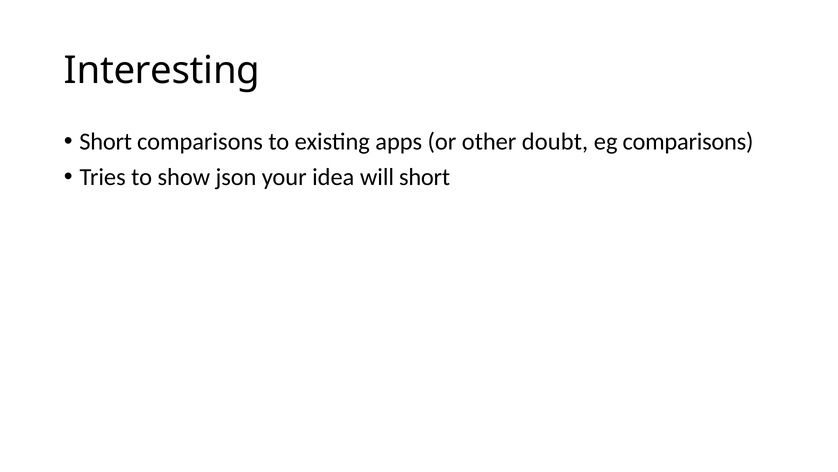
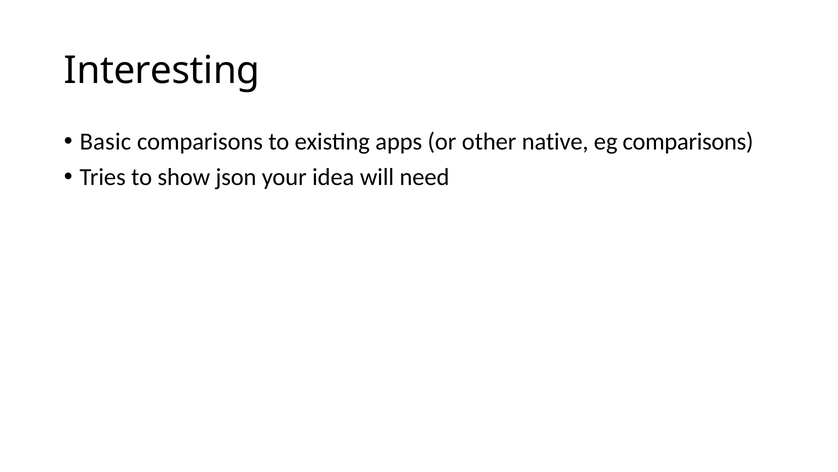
Short at (106, 142): Short -> Basic
doubt: doubt -> native
will short: short -> need
